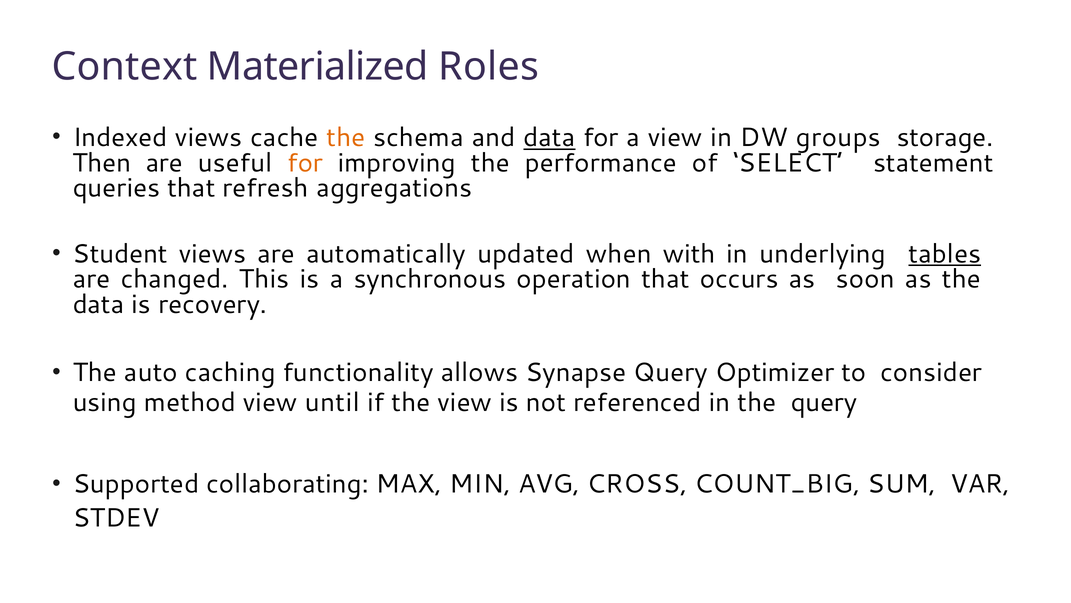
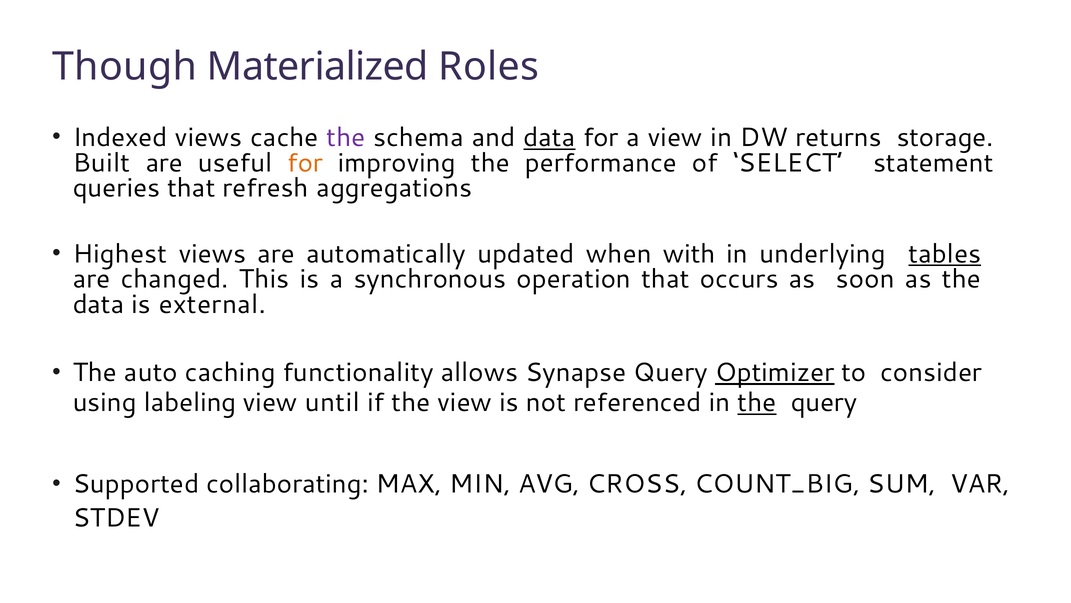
Context: Context -> Though
the at (346, 138) colour: orange -> purple
groups: groups -> returns
Then: Then -> Built
Student: Student -> Highest
recovery: recovery -> external
Optimizer underline: none -> present
method: method -> labeling
the at (757, 402) underline: none -> present
